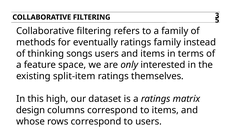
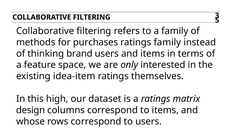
eventually: eventually -> purchases
songs: songs -> brand
split-item: split-item -> idea-item
